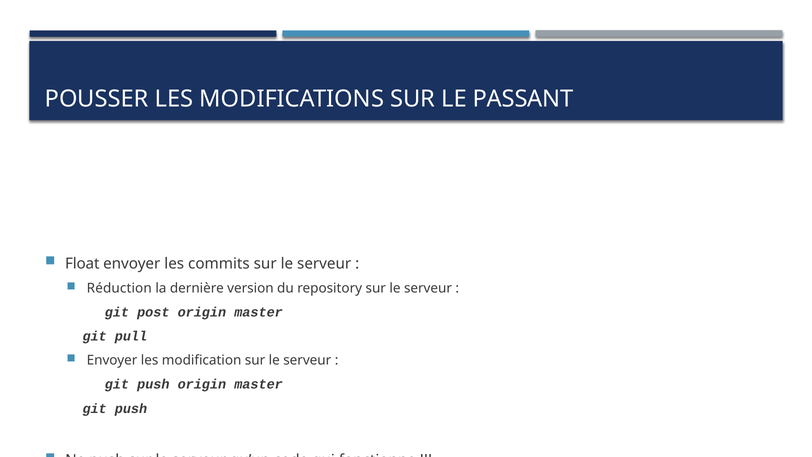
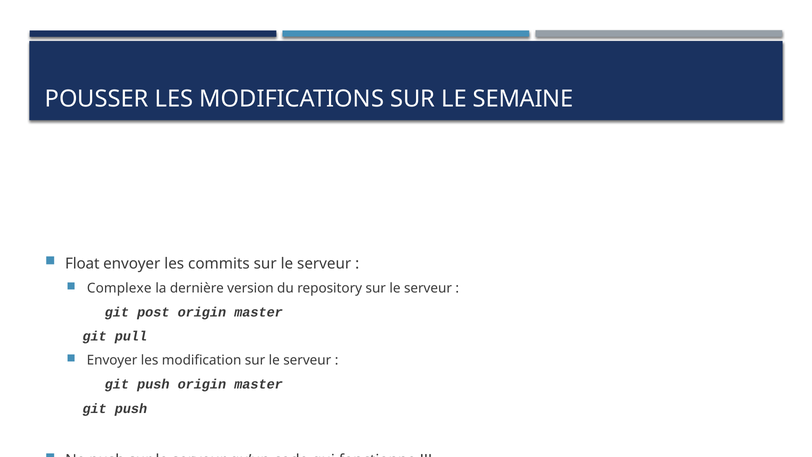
PASSANT: PASSANT -> SEMAINE
Réduction: Réduction -> Complexe
